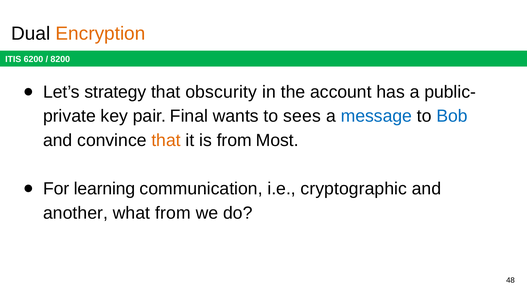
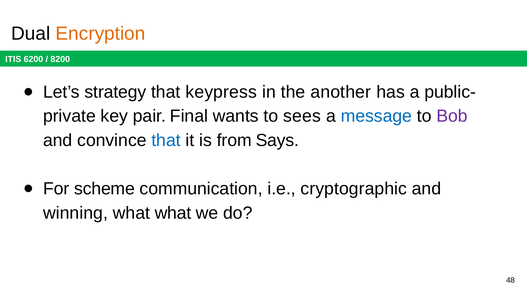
obscurity: obscurity -> keypress
account: account -> another
Bob colour: blue -> purple
that at (166, 141) colour: orange -> blue
Most: Most -> Says
learning: learning -> scheme
another: another -> winning
what from: from -> what
